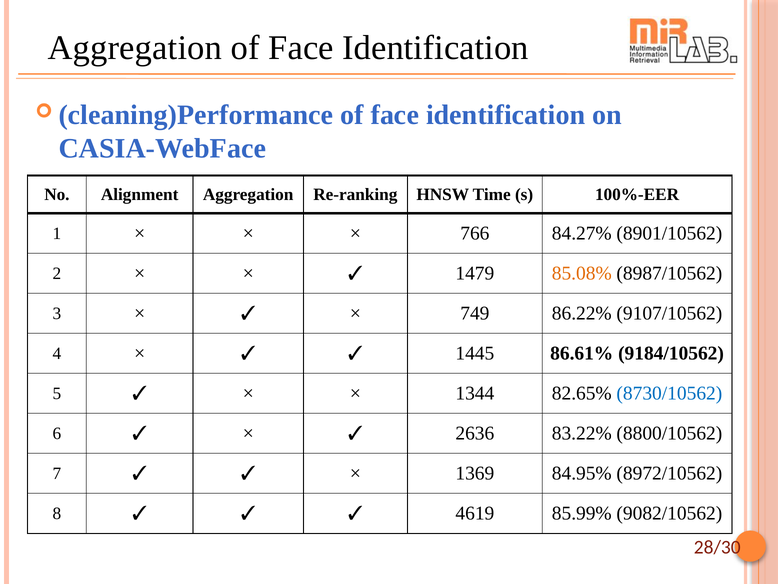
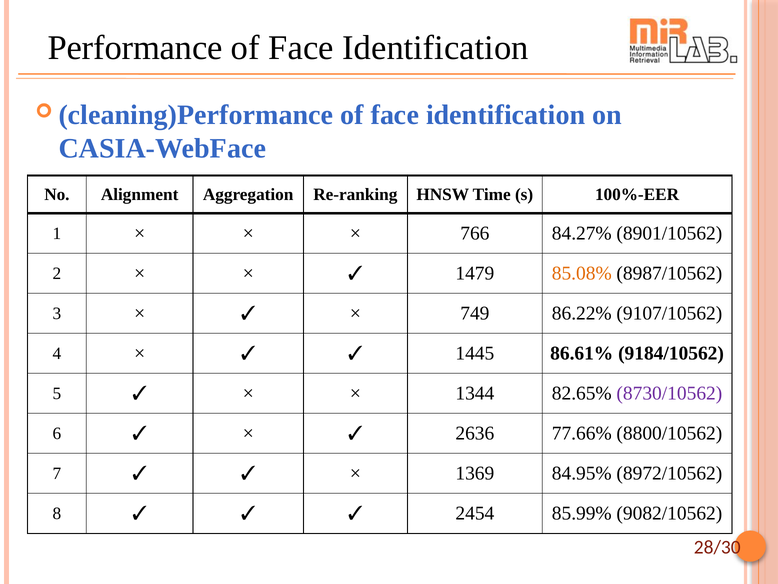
Aggregation at (135, 48): Aggregation -> Performance
8730/10562 colour: blue -> purple
83.22%: 83.22% -> 77.66%
4619: 4619 -> 2454
